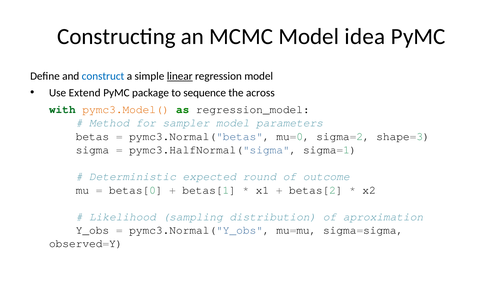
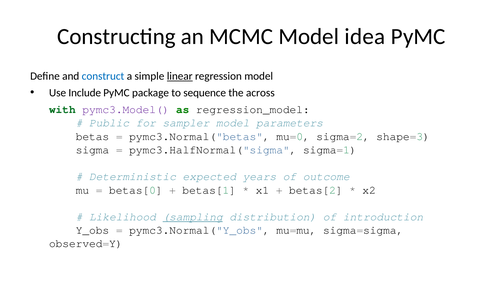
Extend: Extend -> Include
pymc3.Model( colour: orange -> purple
Method: Method -> Public
round: round -> years
sampling underline: none -> present
aproximation: aproximation -> introduction
